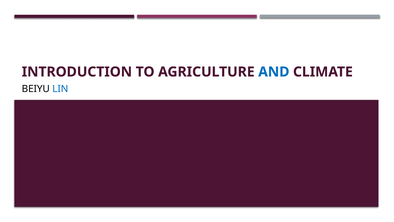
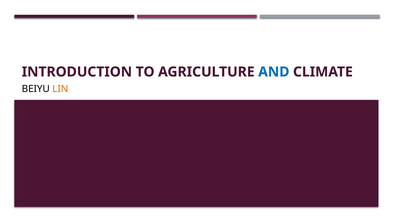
LIN colour: blue -> orange
